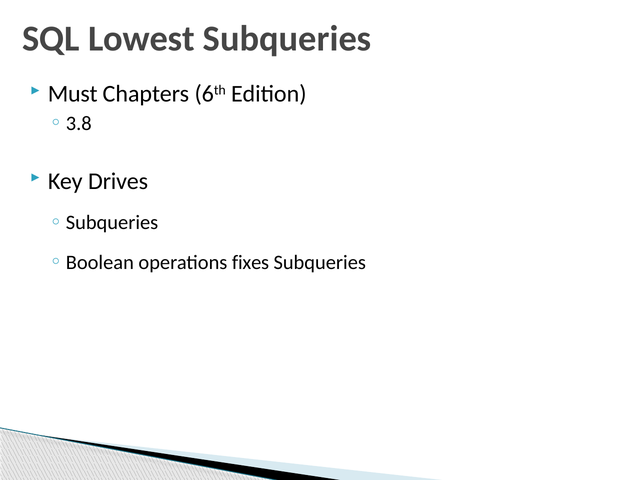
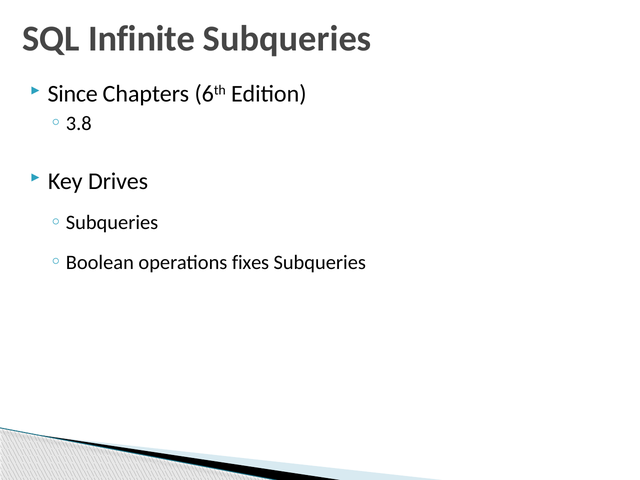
Lowest: Lowest -> Infinite
Must: Must -> Since
